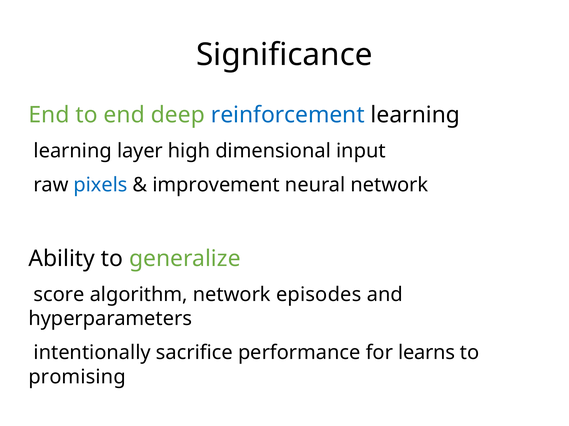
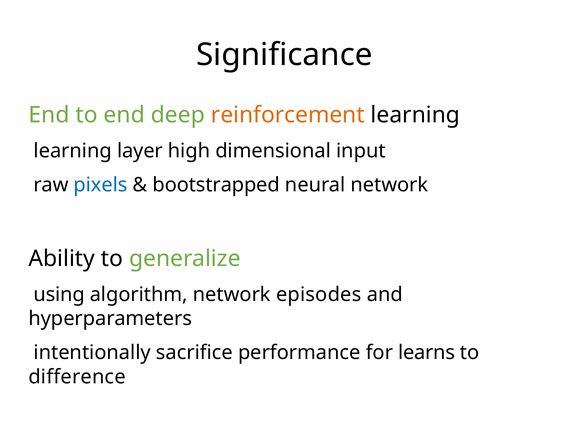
reinforcement colour: blue -> orange
improvement: improvement -> bootstrapped
score: score -> using
promising: promising -> difference
